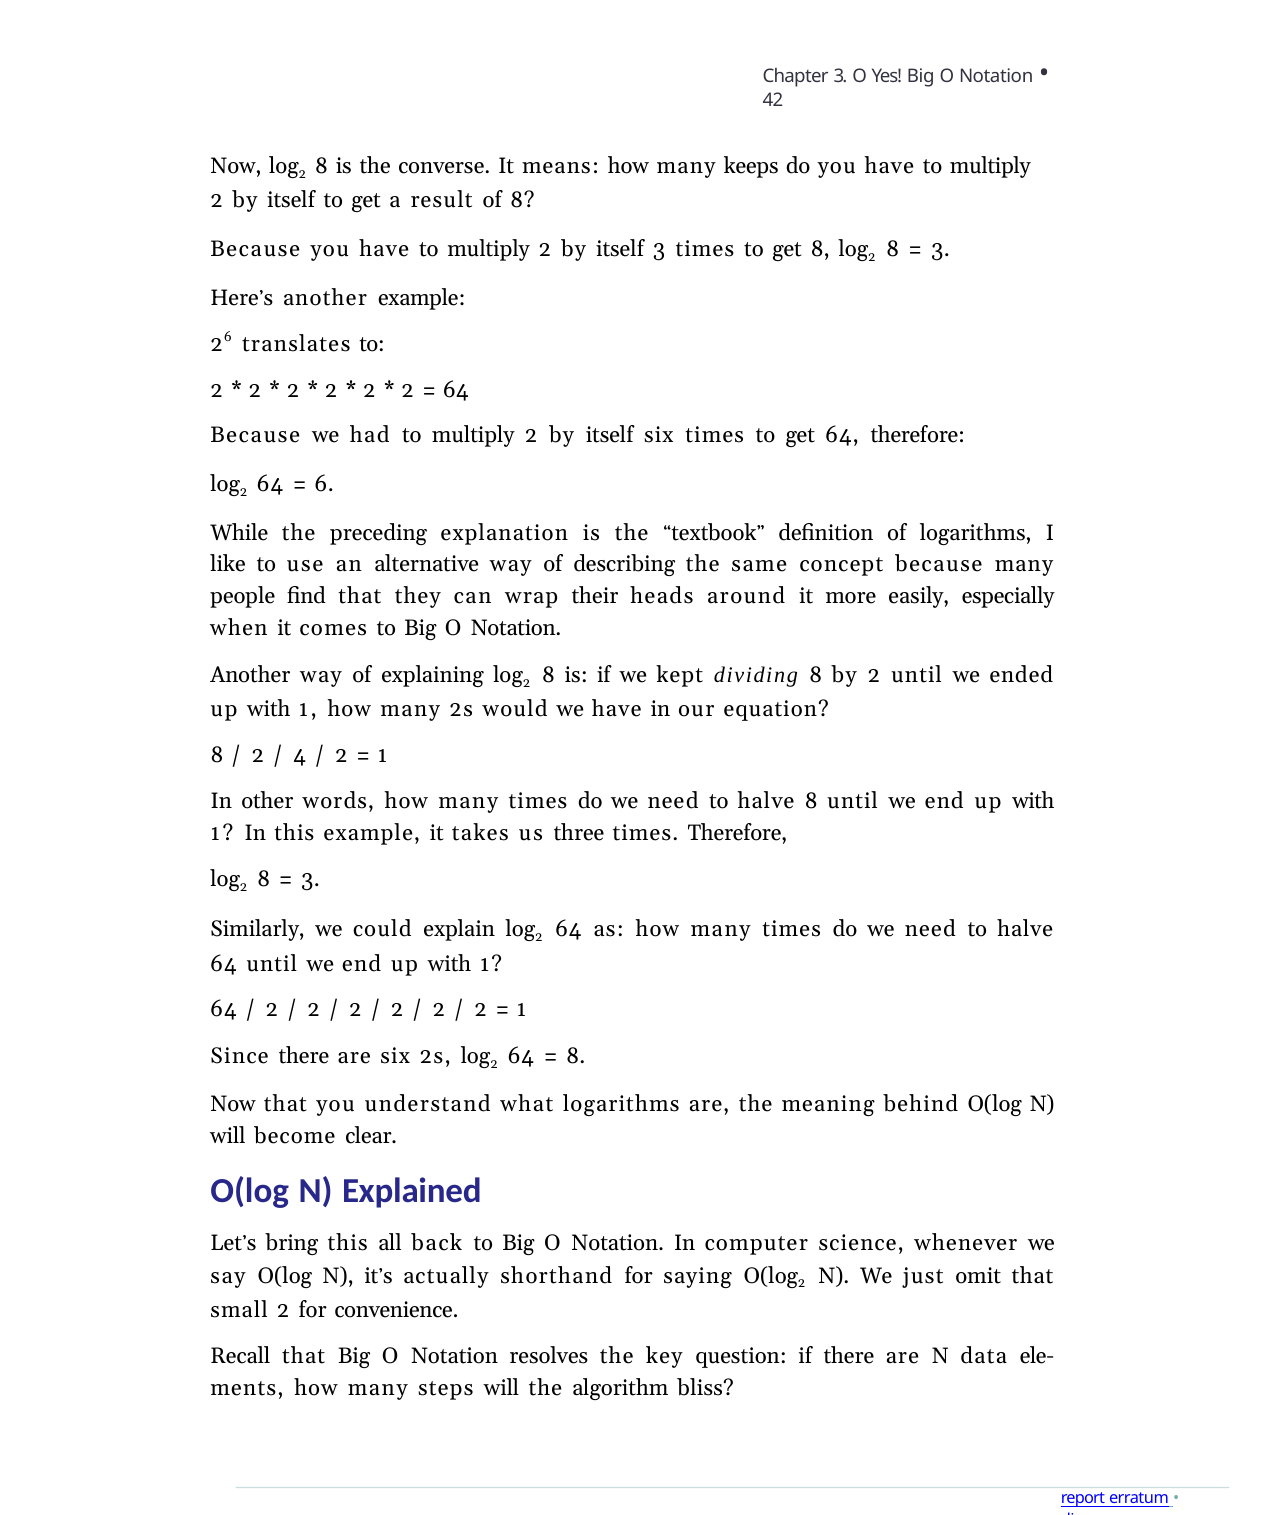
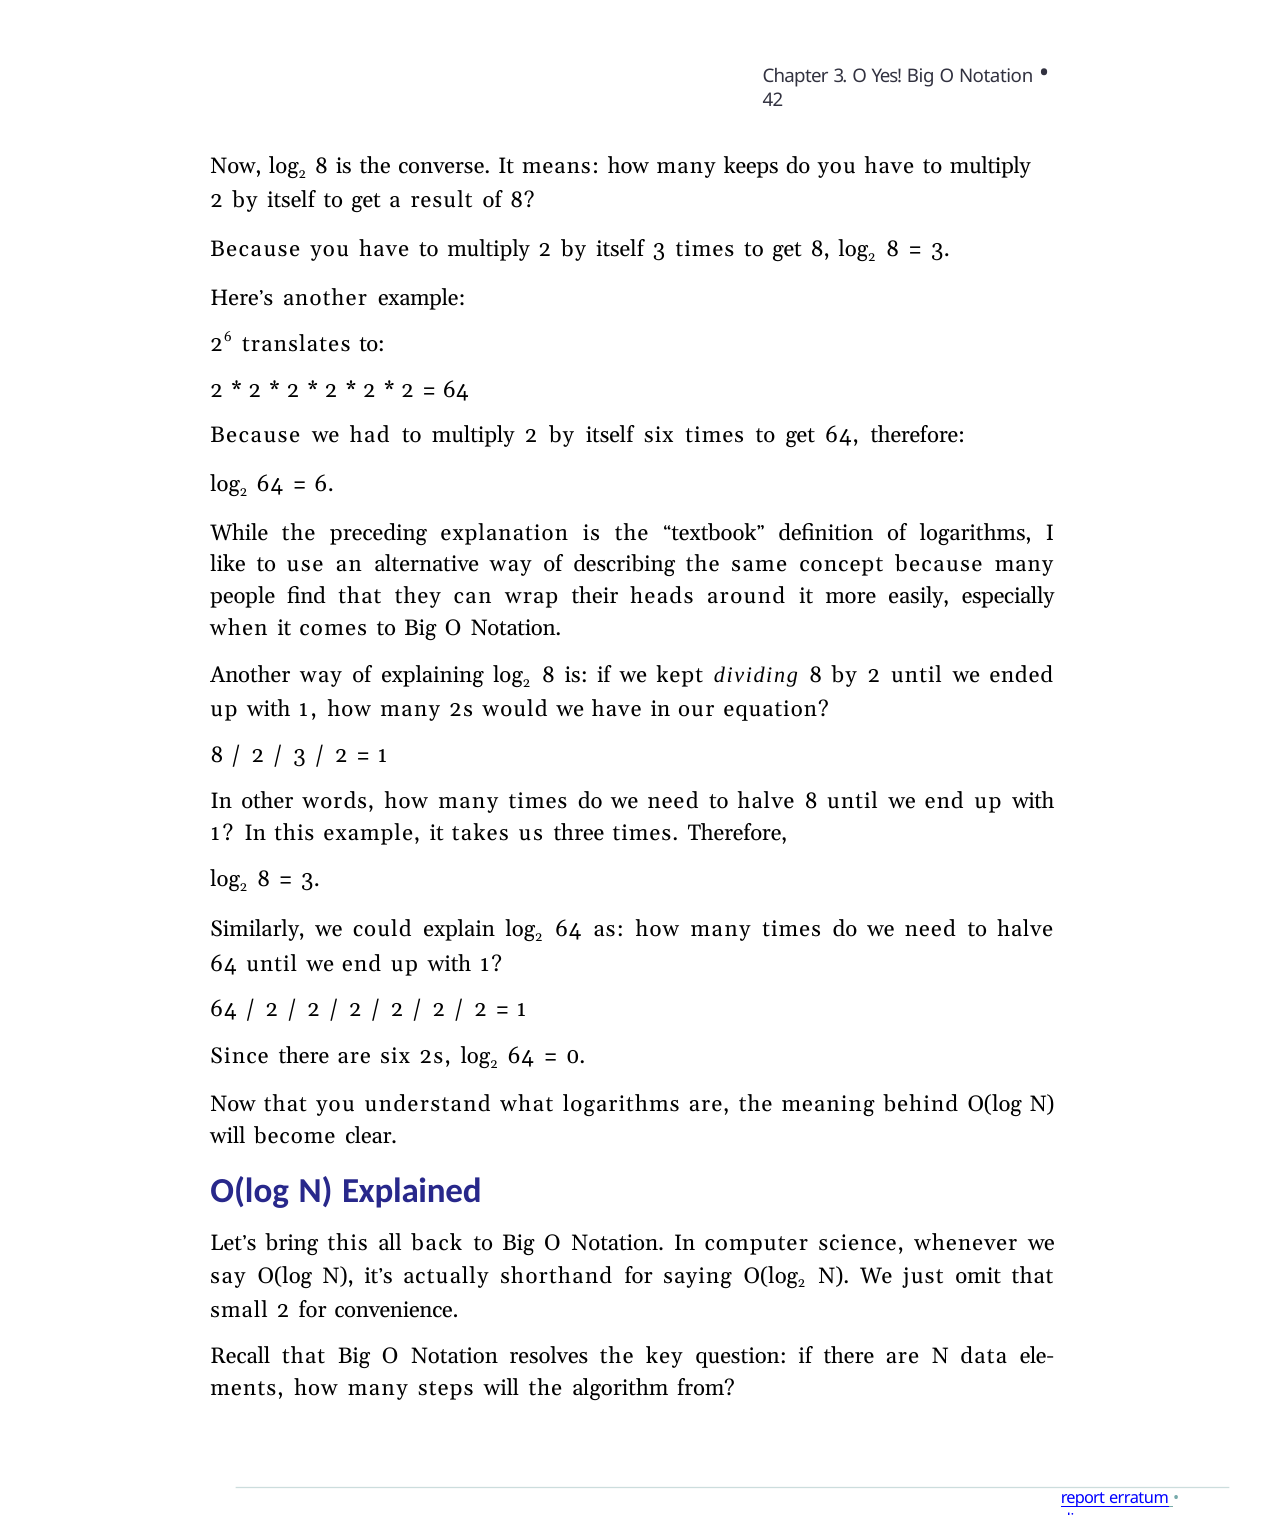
4 at (300, 756): 4 -> 3
8 at (576, 1056): 8 -> 0
bliss: bliss -> from
